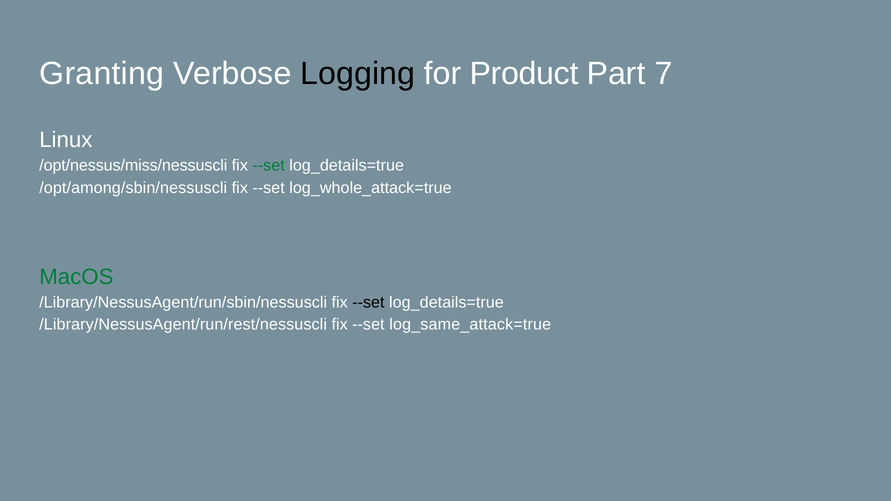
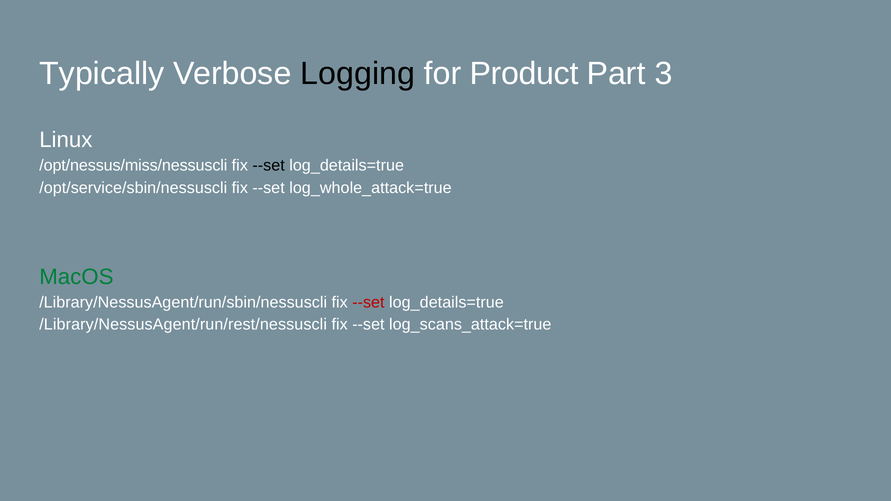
Granting: Granting -> Typically
7: 7 -> 3
--set at (269, 166) colour: green -> black
/opt/among/sbin/nessuscli: /opt/among/sbin/nessuscli -> /opt/service/sbin/nessuscli
--set at (368, 302) colour: black -> red
log_same_attack=true: log_same_attack=true -> log_scans_attack=true
